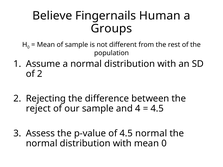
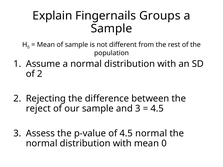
Believe: Believe -> Explain
Human: Human -> Groups
Groups at (111, 29): Groups -> Sample
and 4: 4 -> 3
